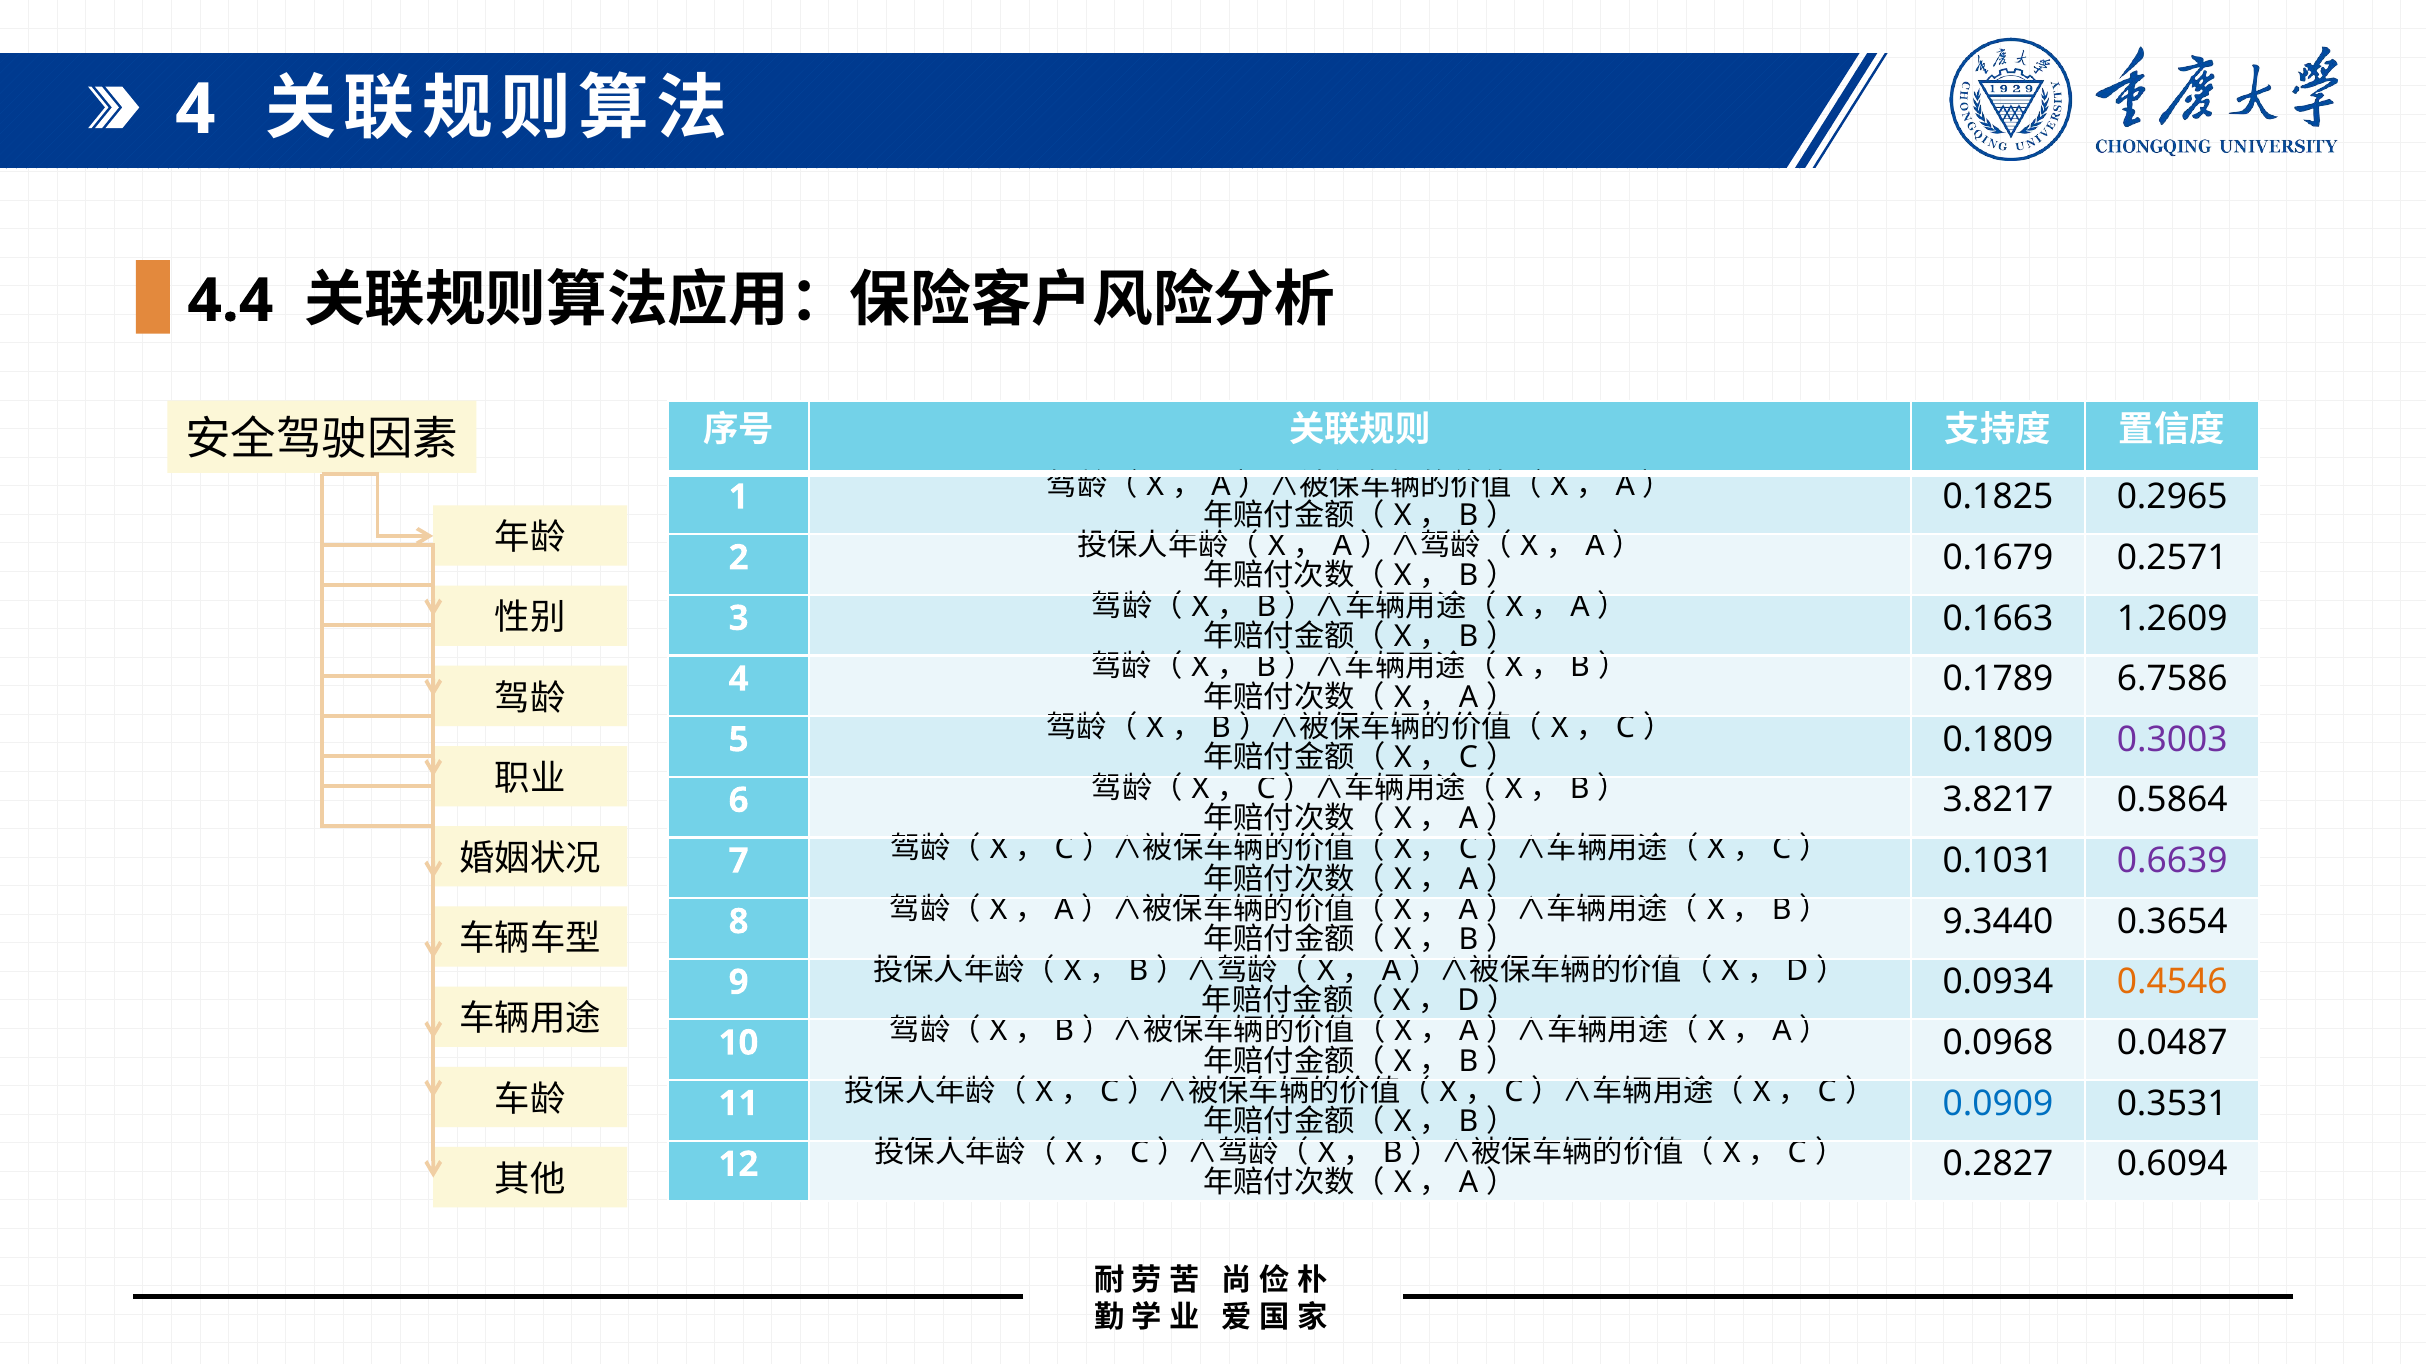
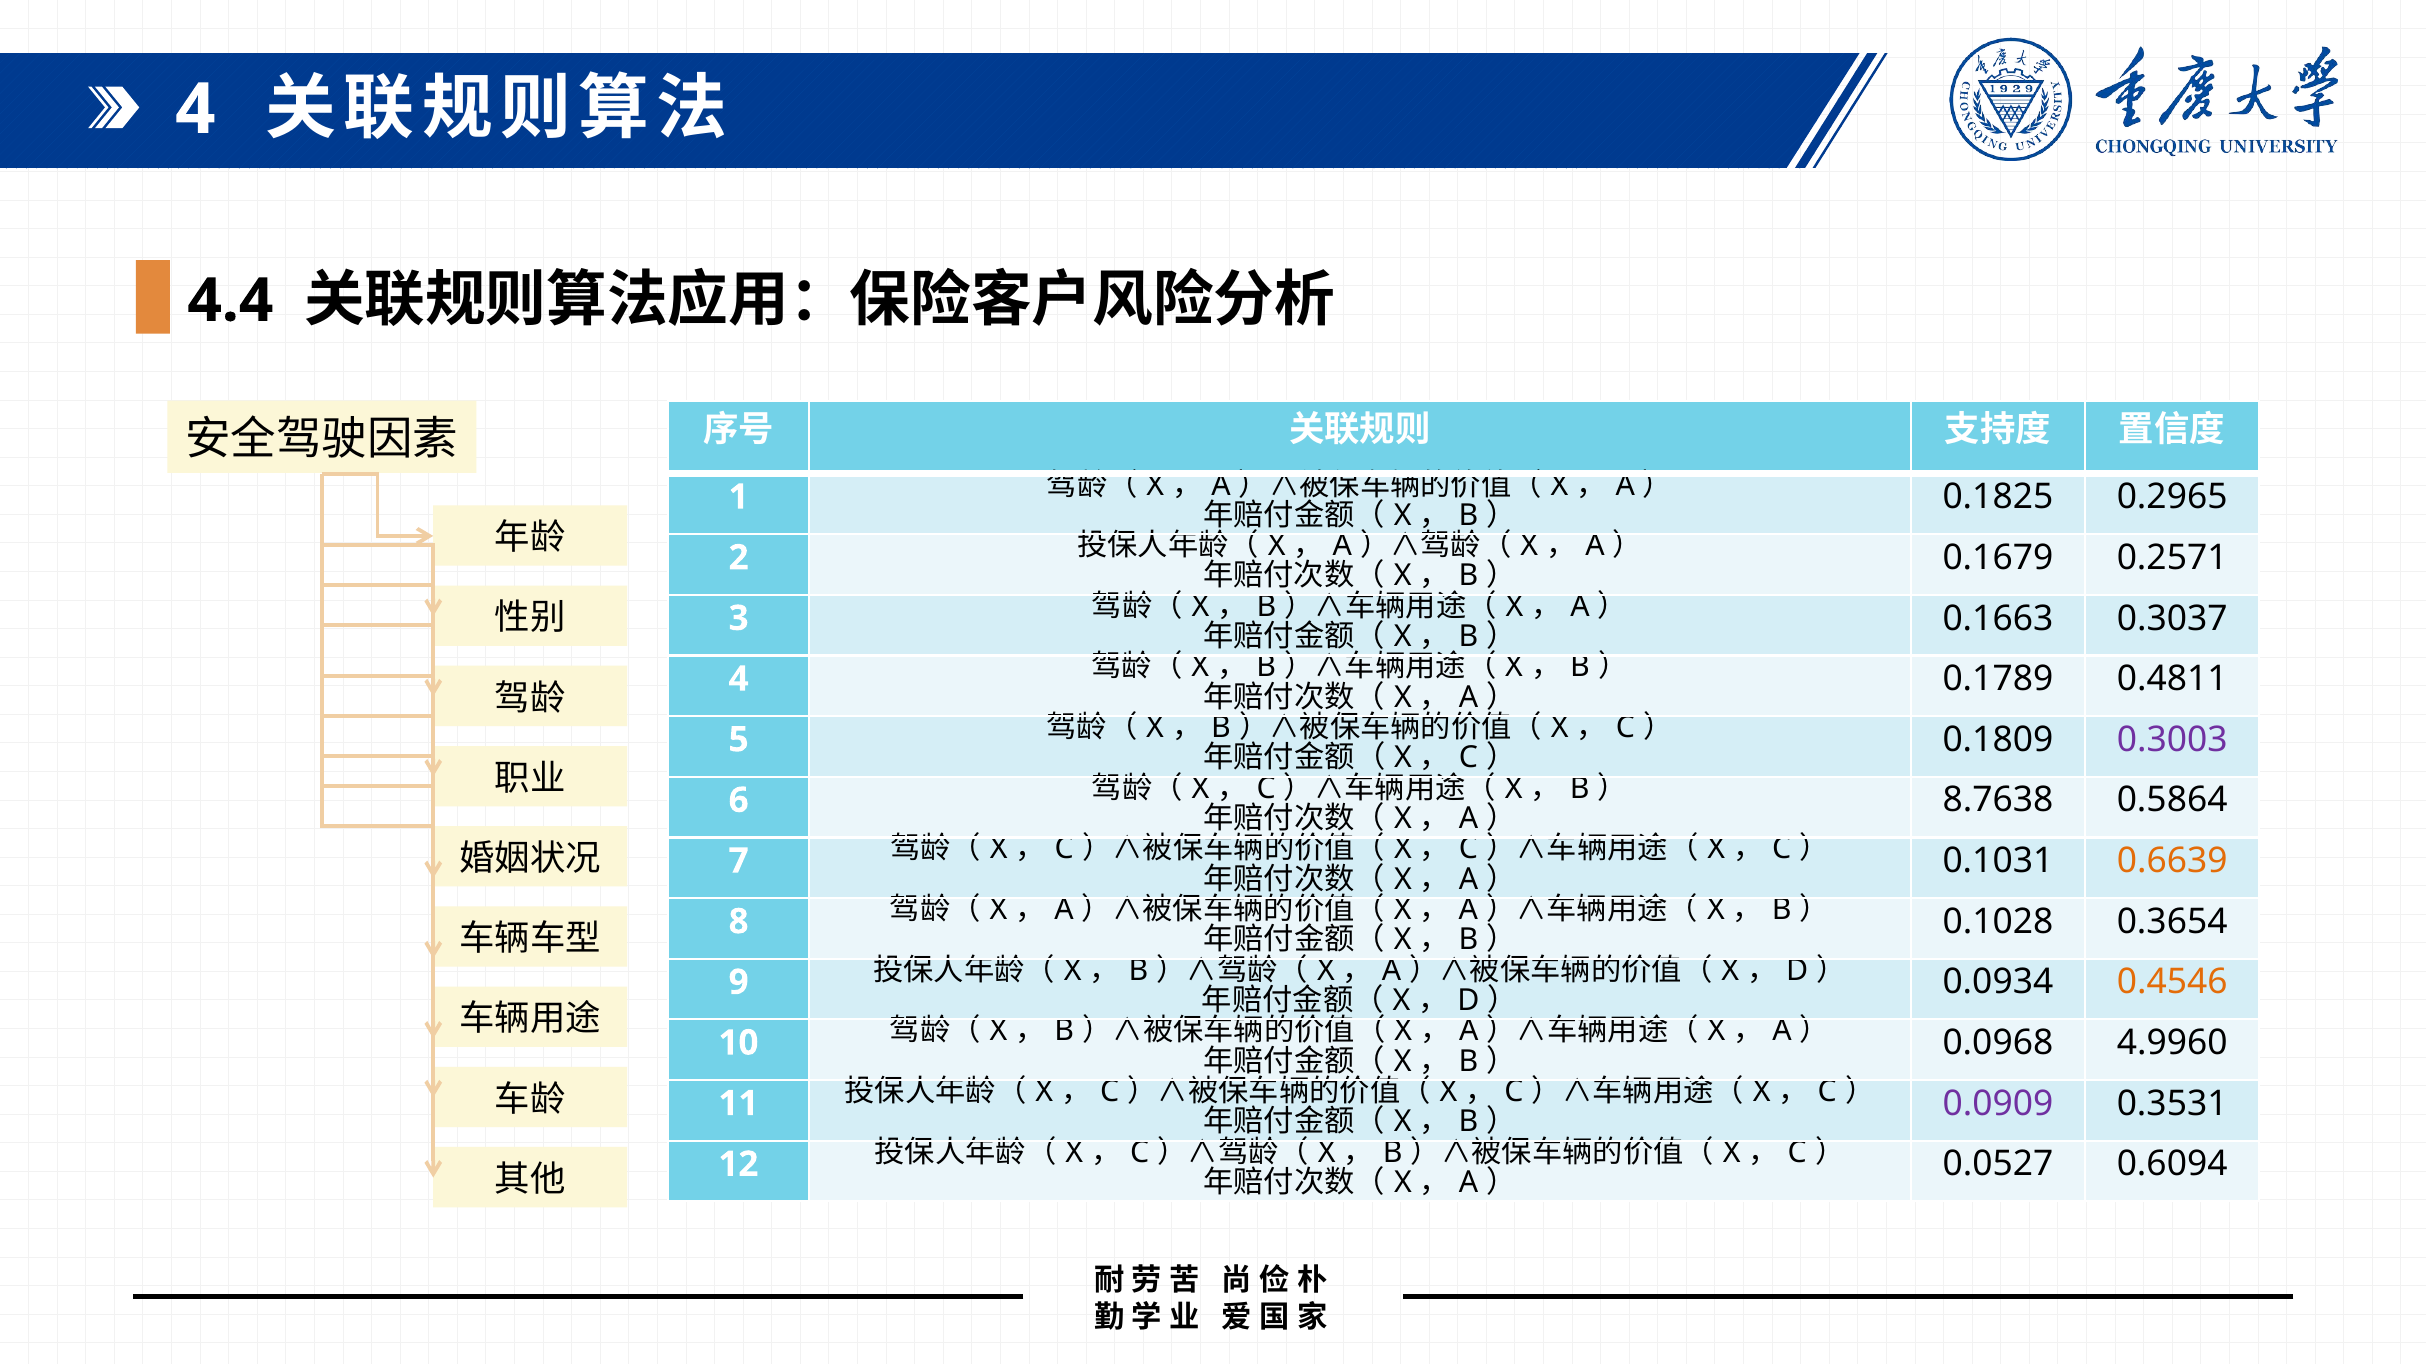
1.2609: 1.2609 -> 0.3037
6.7586: 6.7586 -> 0.4811
3.8217: 3.8217 -> 8.7638
0.6639 colour: purple -> orange
9.3440: 9.3440 -> 0.1028
0.0487: 0.0487 -> 4.9960
0.0909 colour: blue -> purple
0.2827: 0.2827 -> 0.0527
